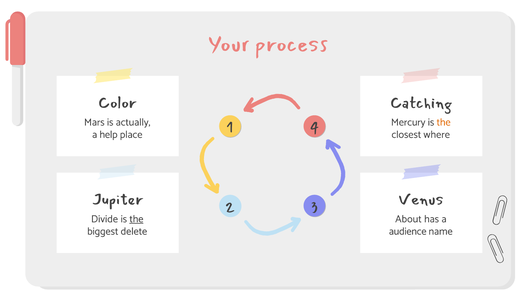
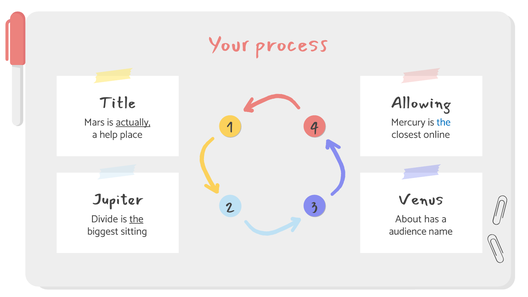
Color: Color -> Title
Catching: Catching -> Allowing
actually underline: none -> present
the at (444, 122) colour: orange -> blue
where: where -> online
delete: delete -> sitting
